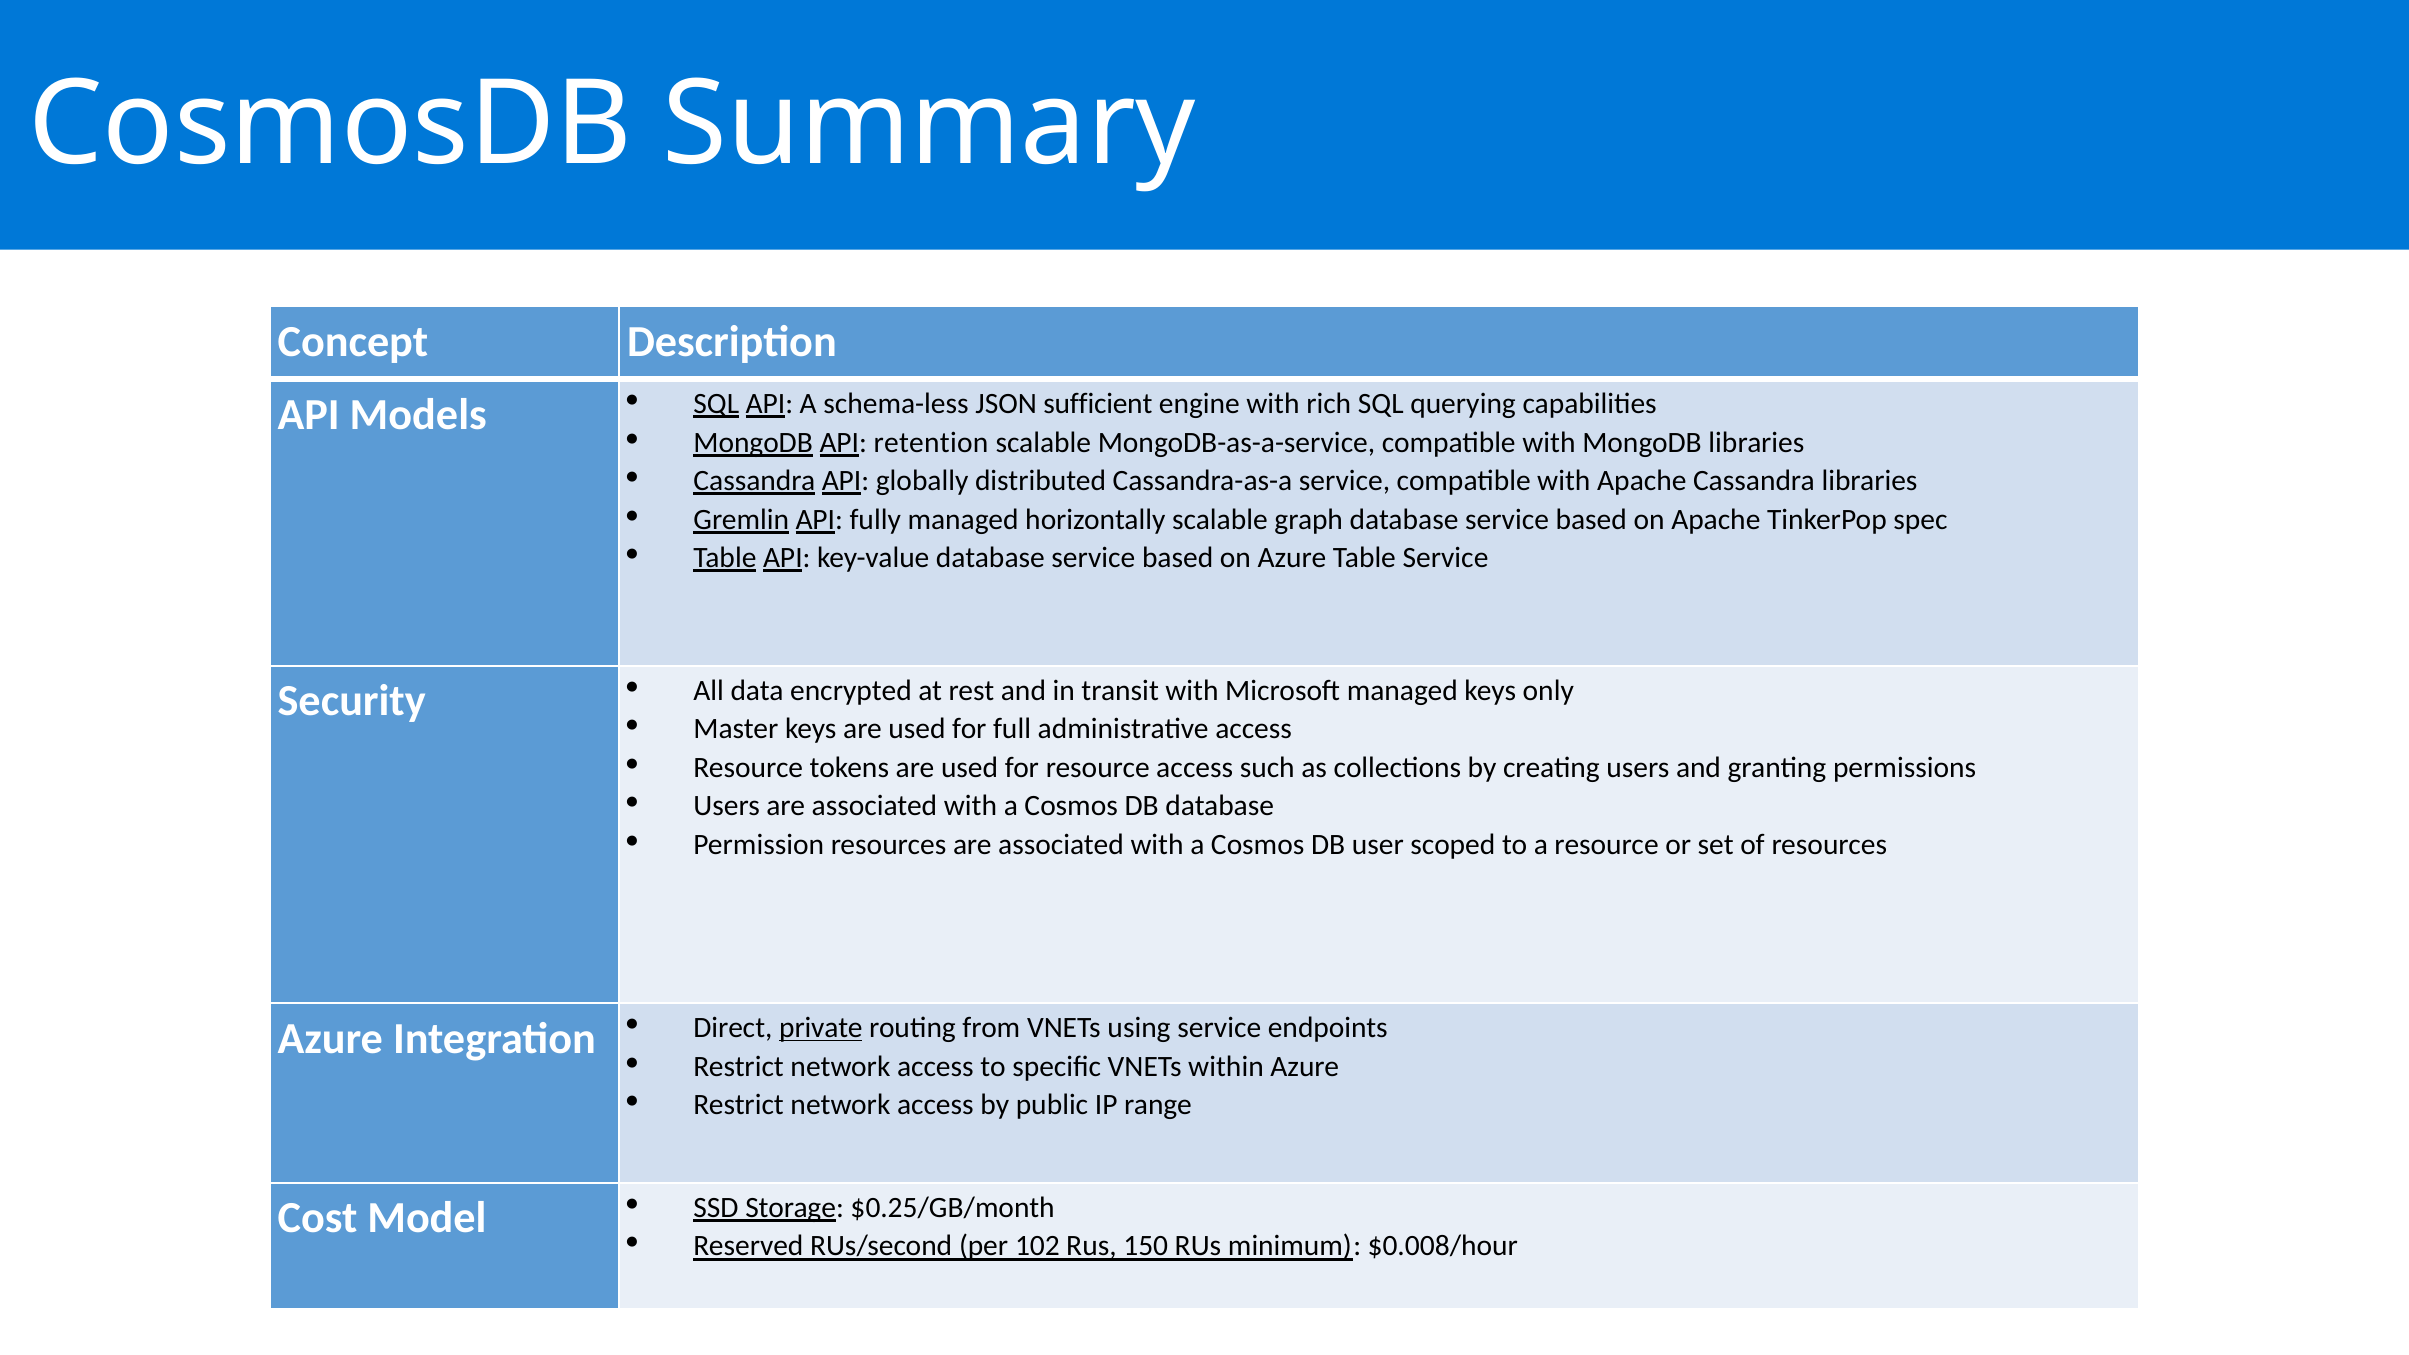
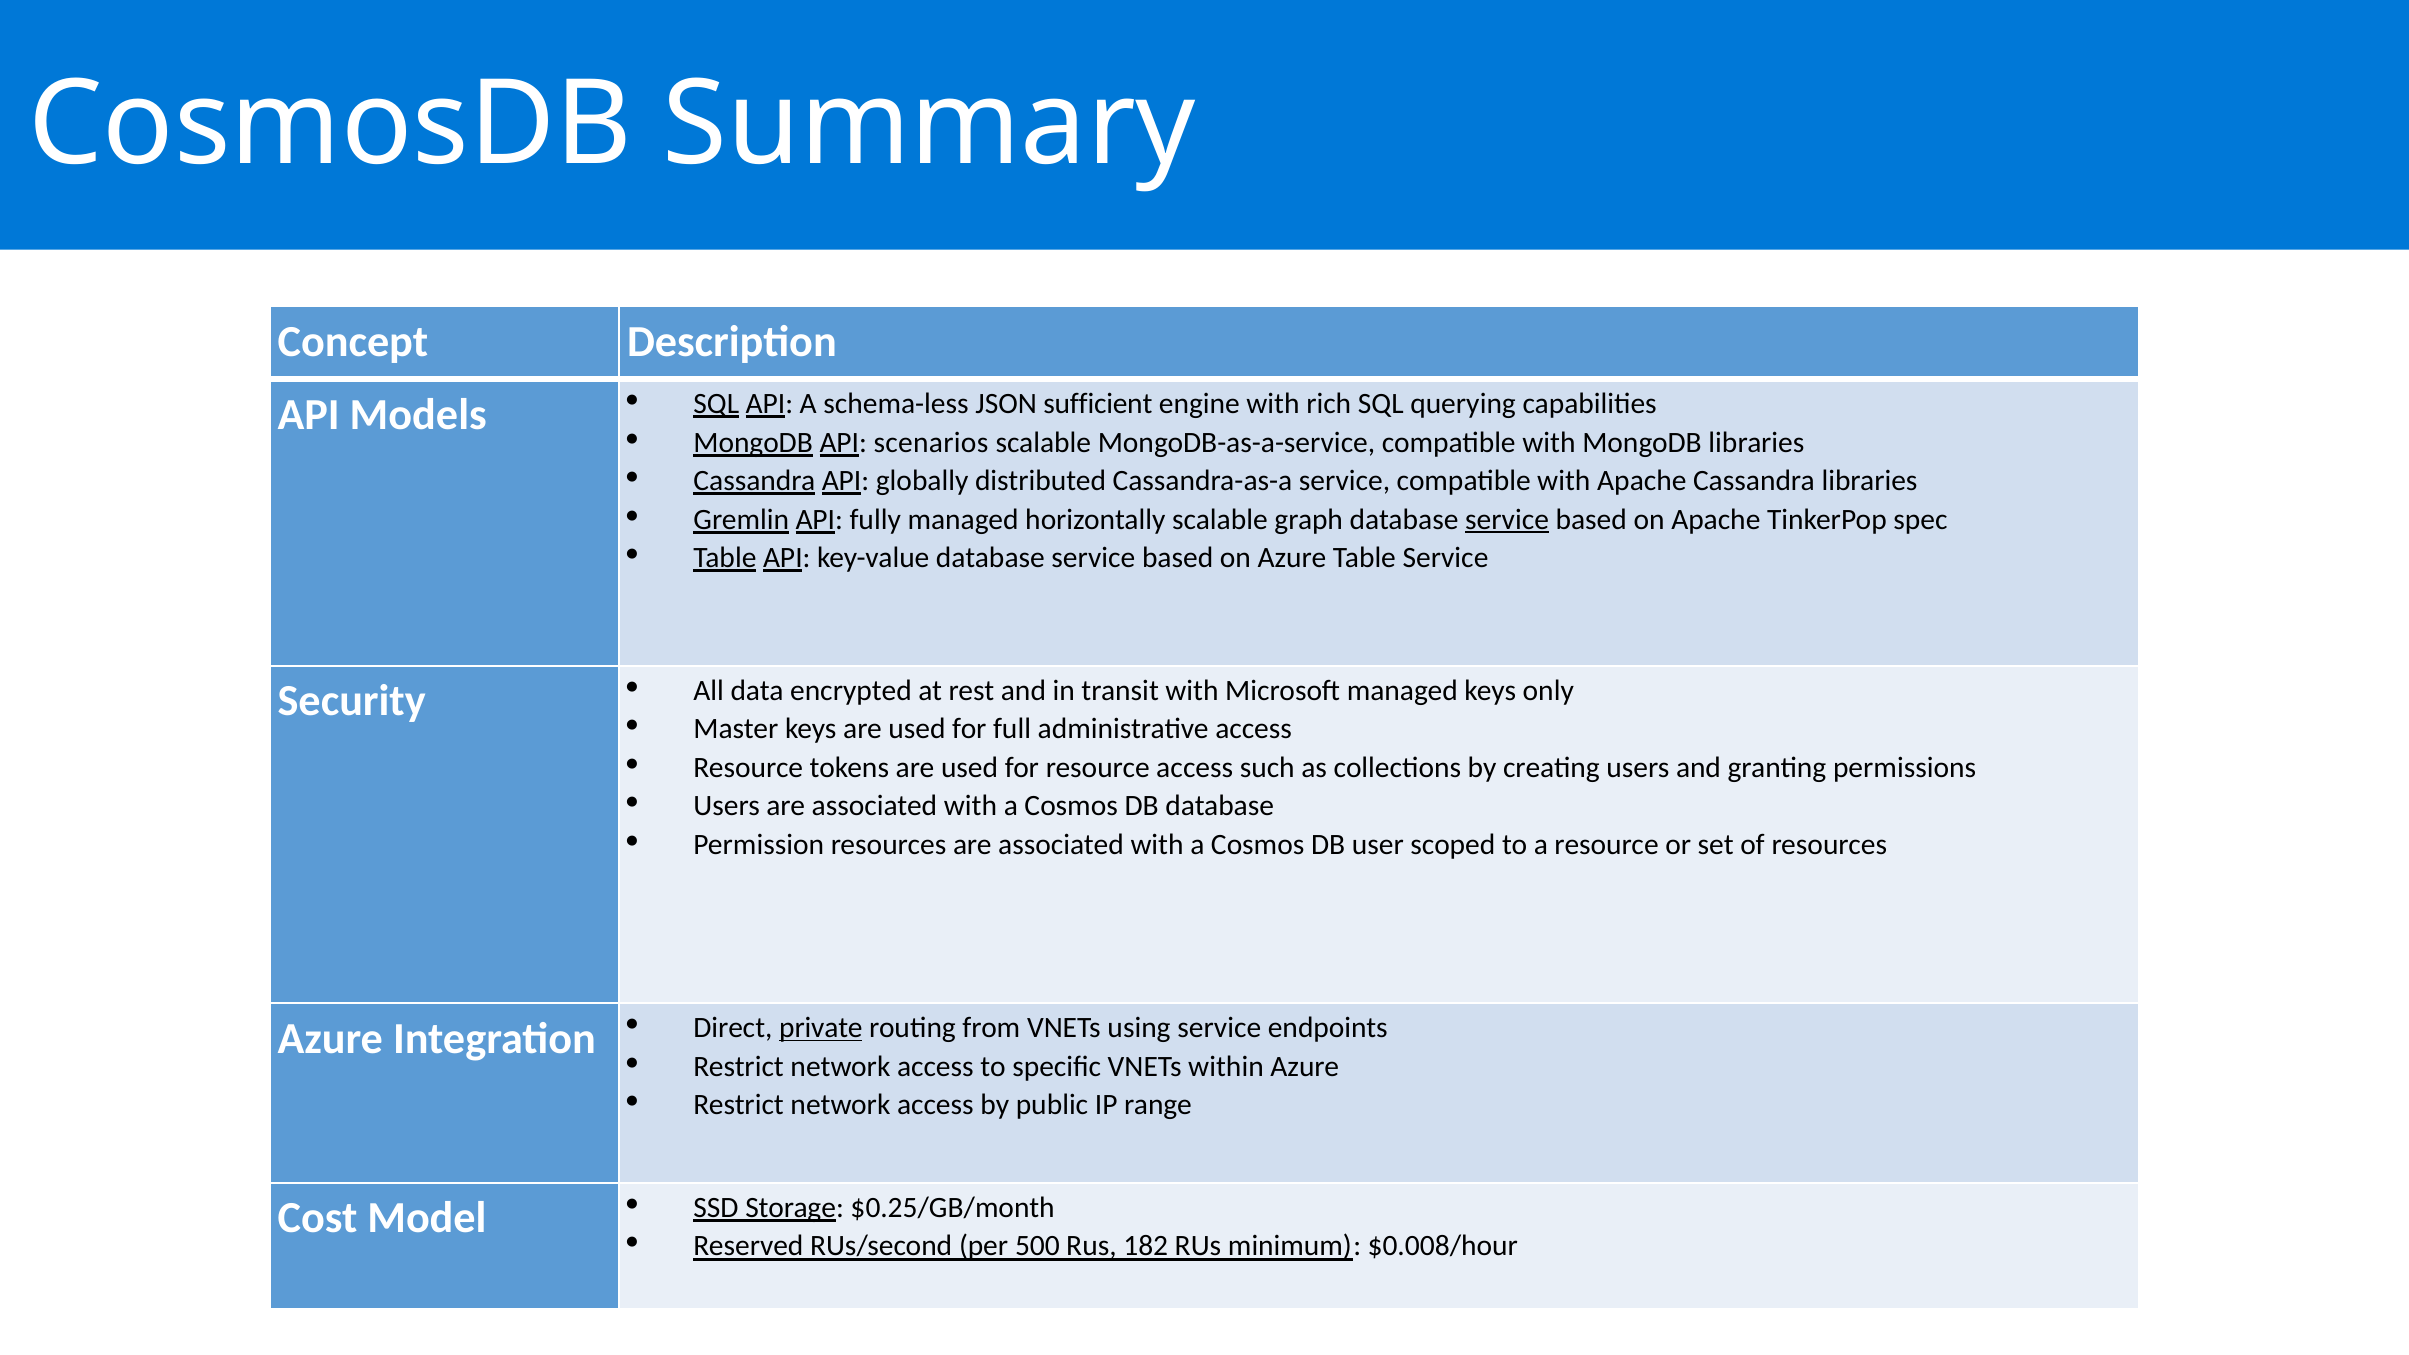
retention: retention -> scenarios
service at (1507, 519) underline: none -> present
102: 102 -> 500
150: 150 -> 182
